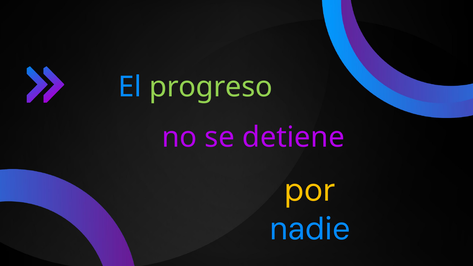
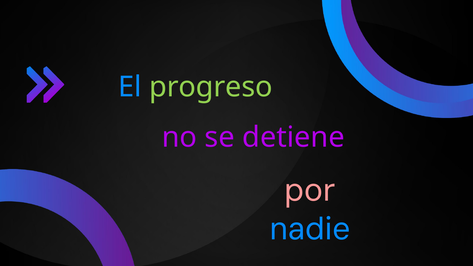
por colour: yellow -> pink
